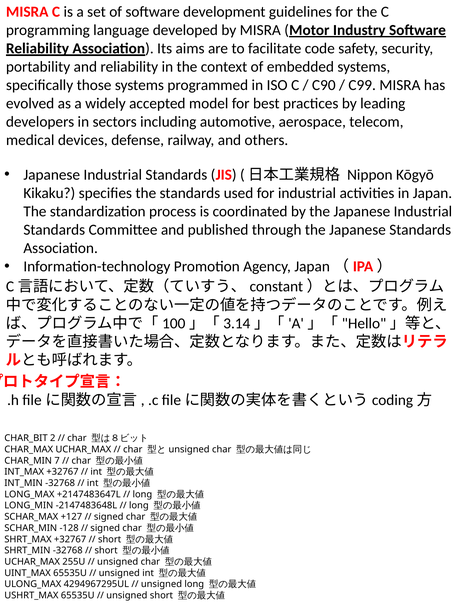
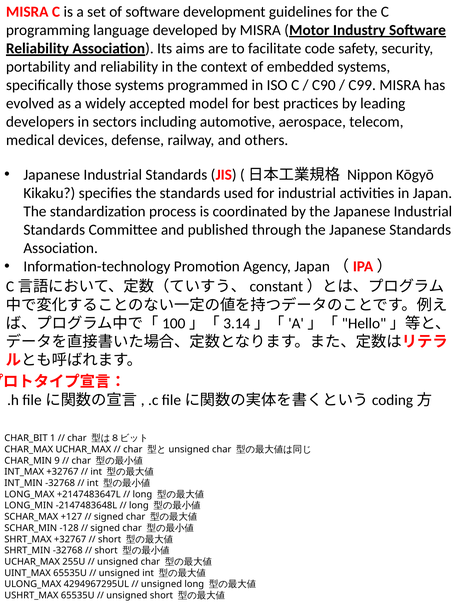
2: 2 -> 1
7: 7 -> 9
